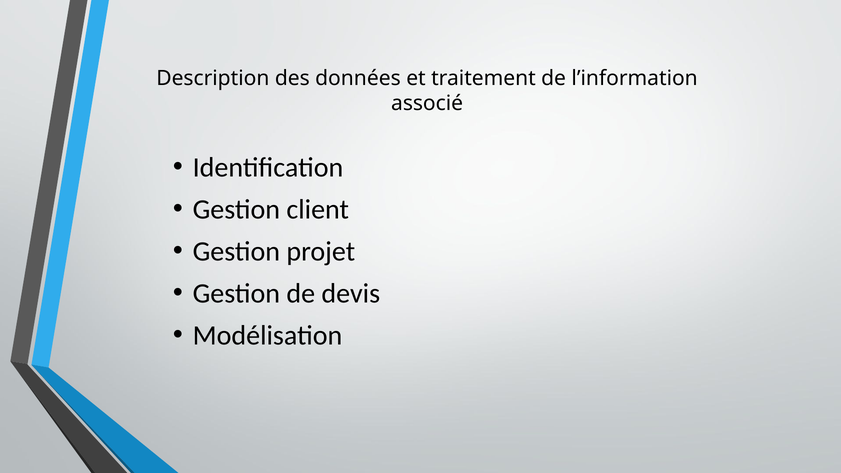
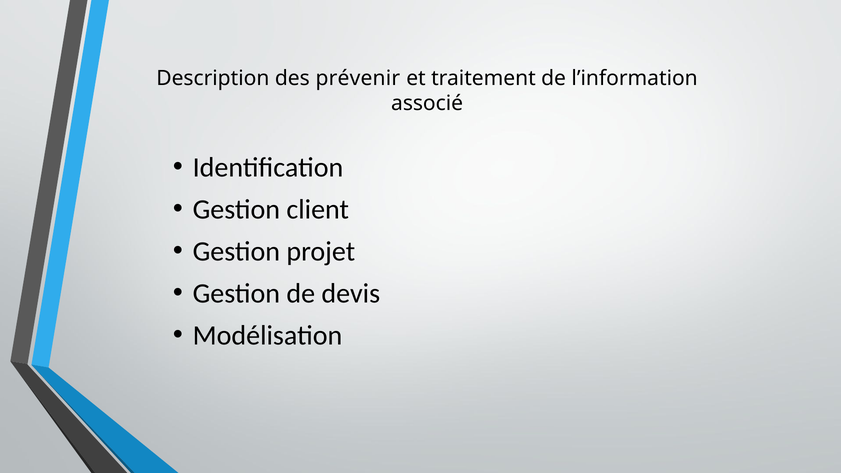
données: données -> prévenir
